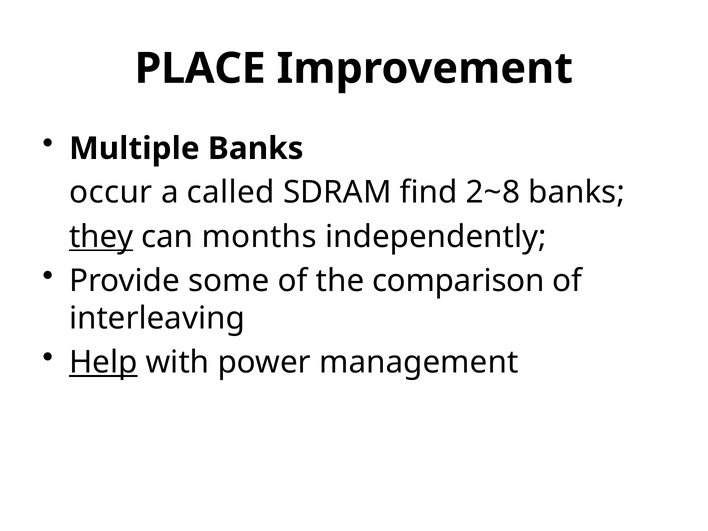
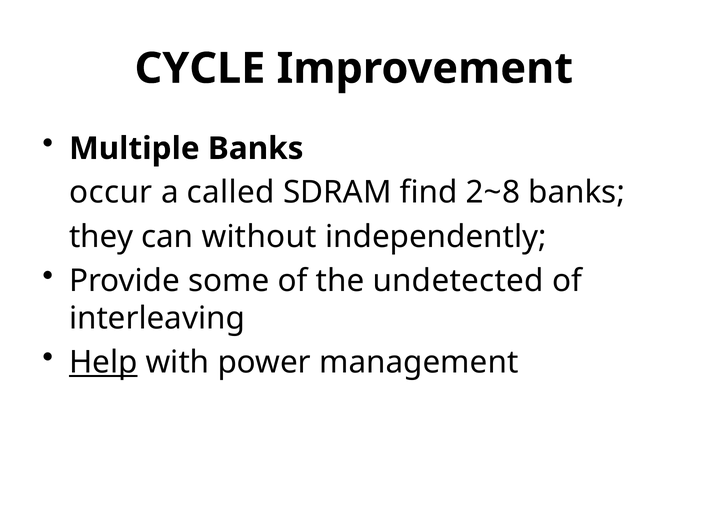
PLACE: PLACE -> CYCLE
they underline: present -> none
months: months -> without
comparison: comparison -> undetected
